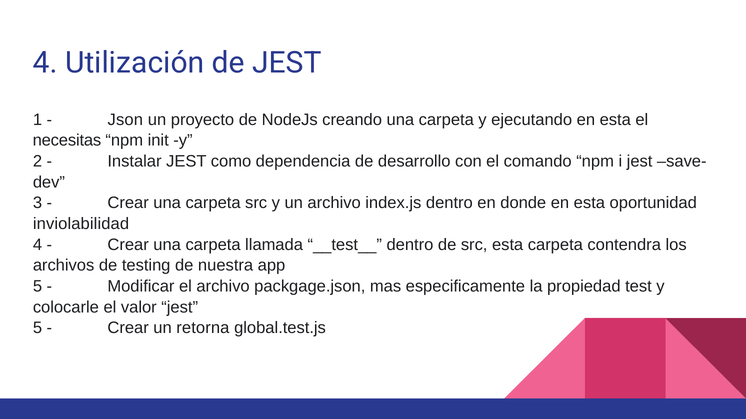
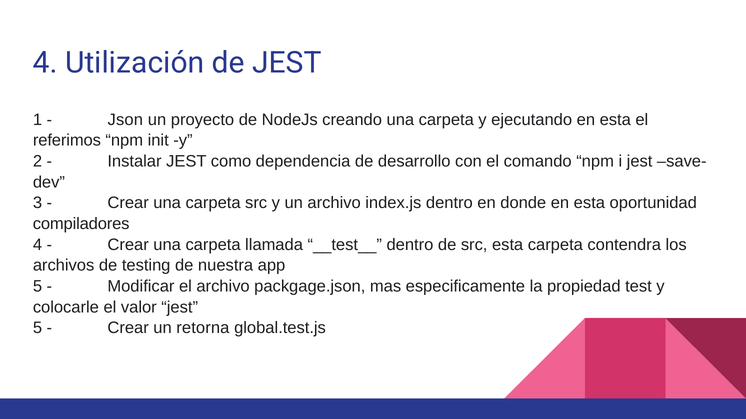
necesitas: necesitas -> referimos
inviolabilidad: inviolabilidad -> compiladores
